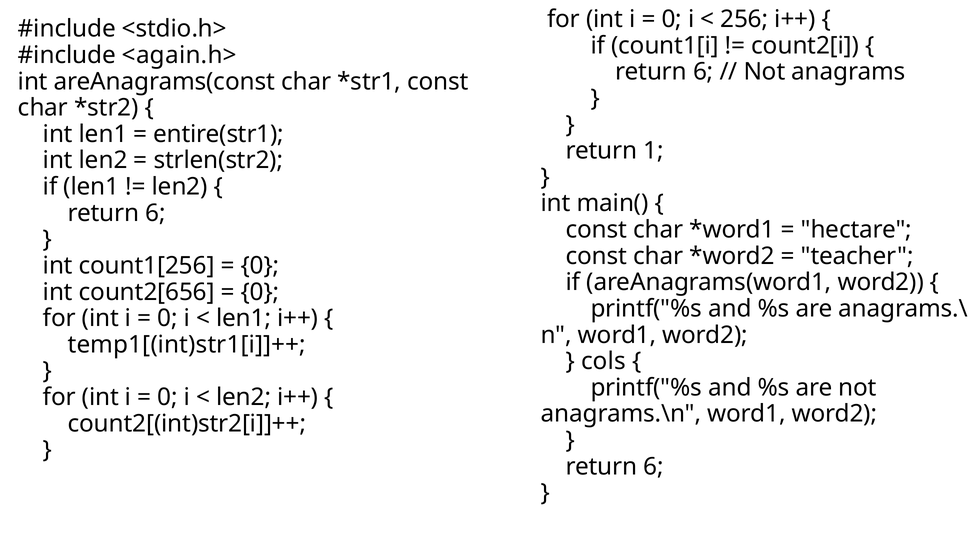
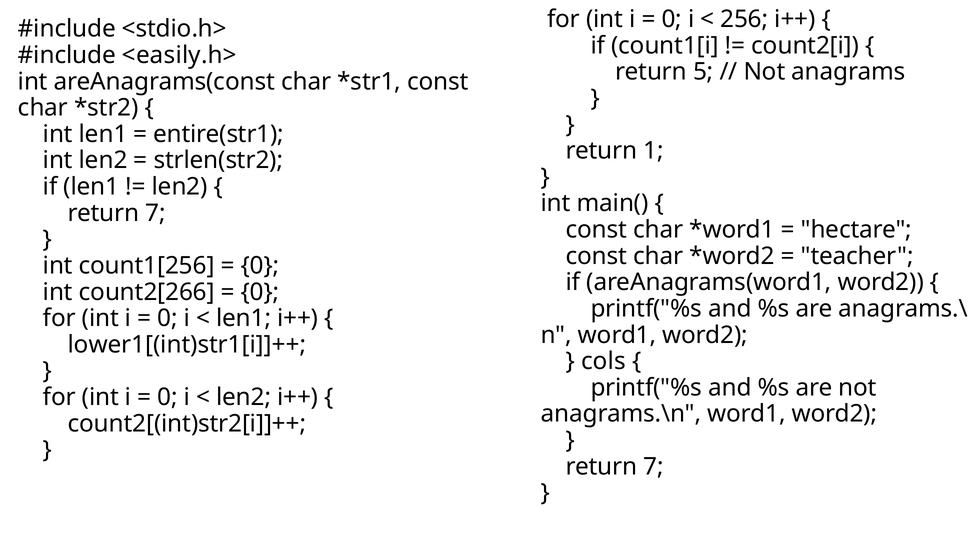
<again.h>: <again.h> -> <easily.h>
6 at (703, 72): 6 -> 5
6 at (156, 213): 6 -> 7
count2[656: count2[656 -> count2[266
temp1[(int)str1[i]]++: temp1[(int)str1[i]]++ -> lower1[(int)str1[i]]++
6 at (654, 467): 6 -> 7
